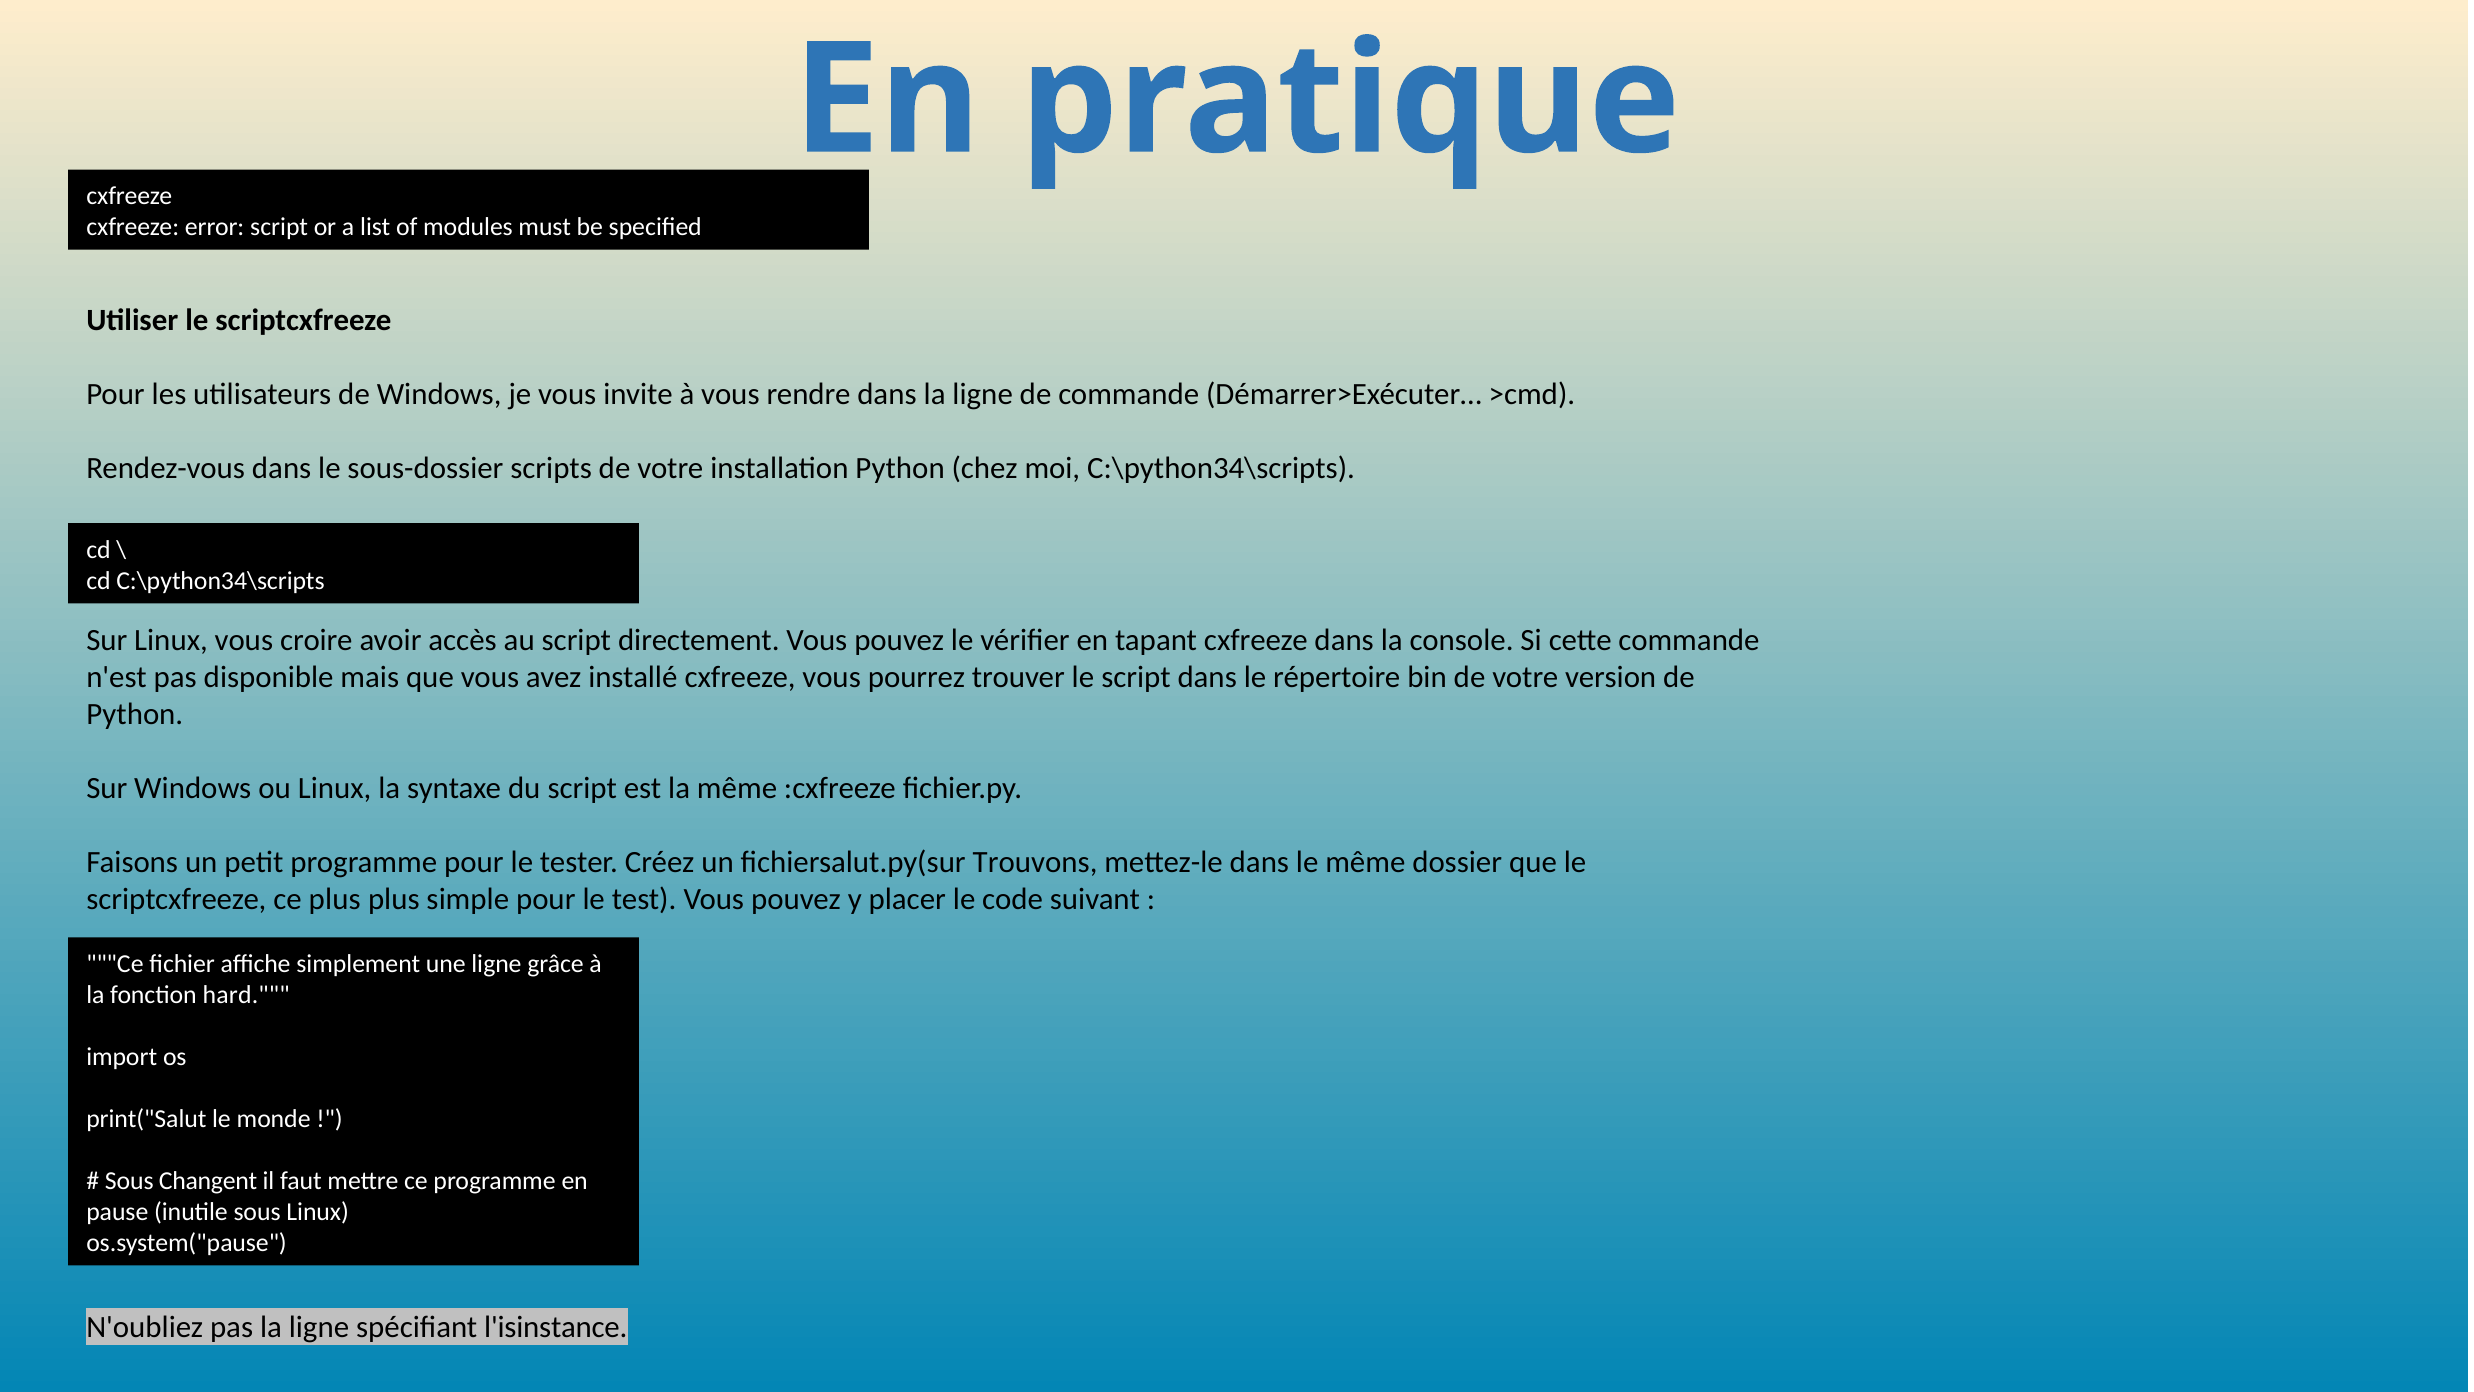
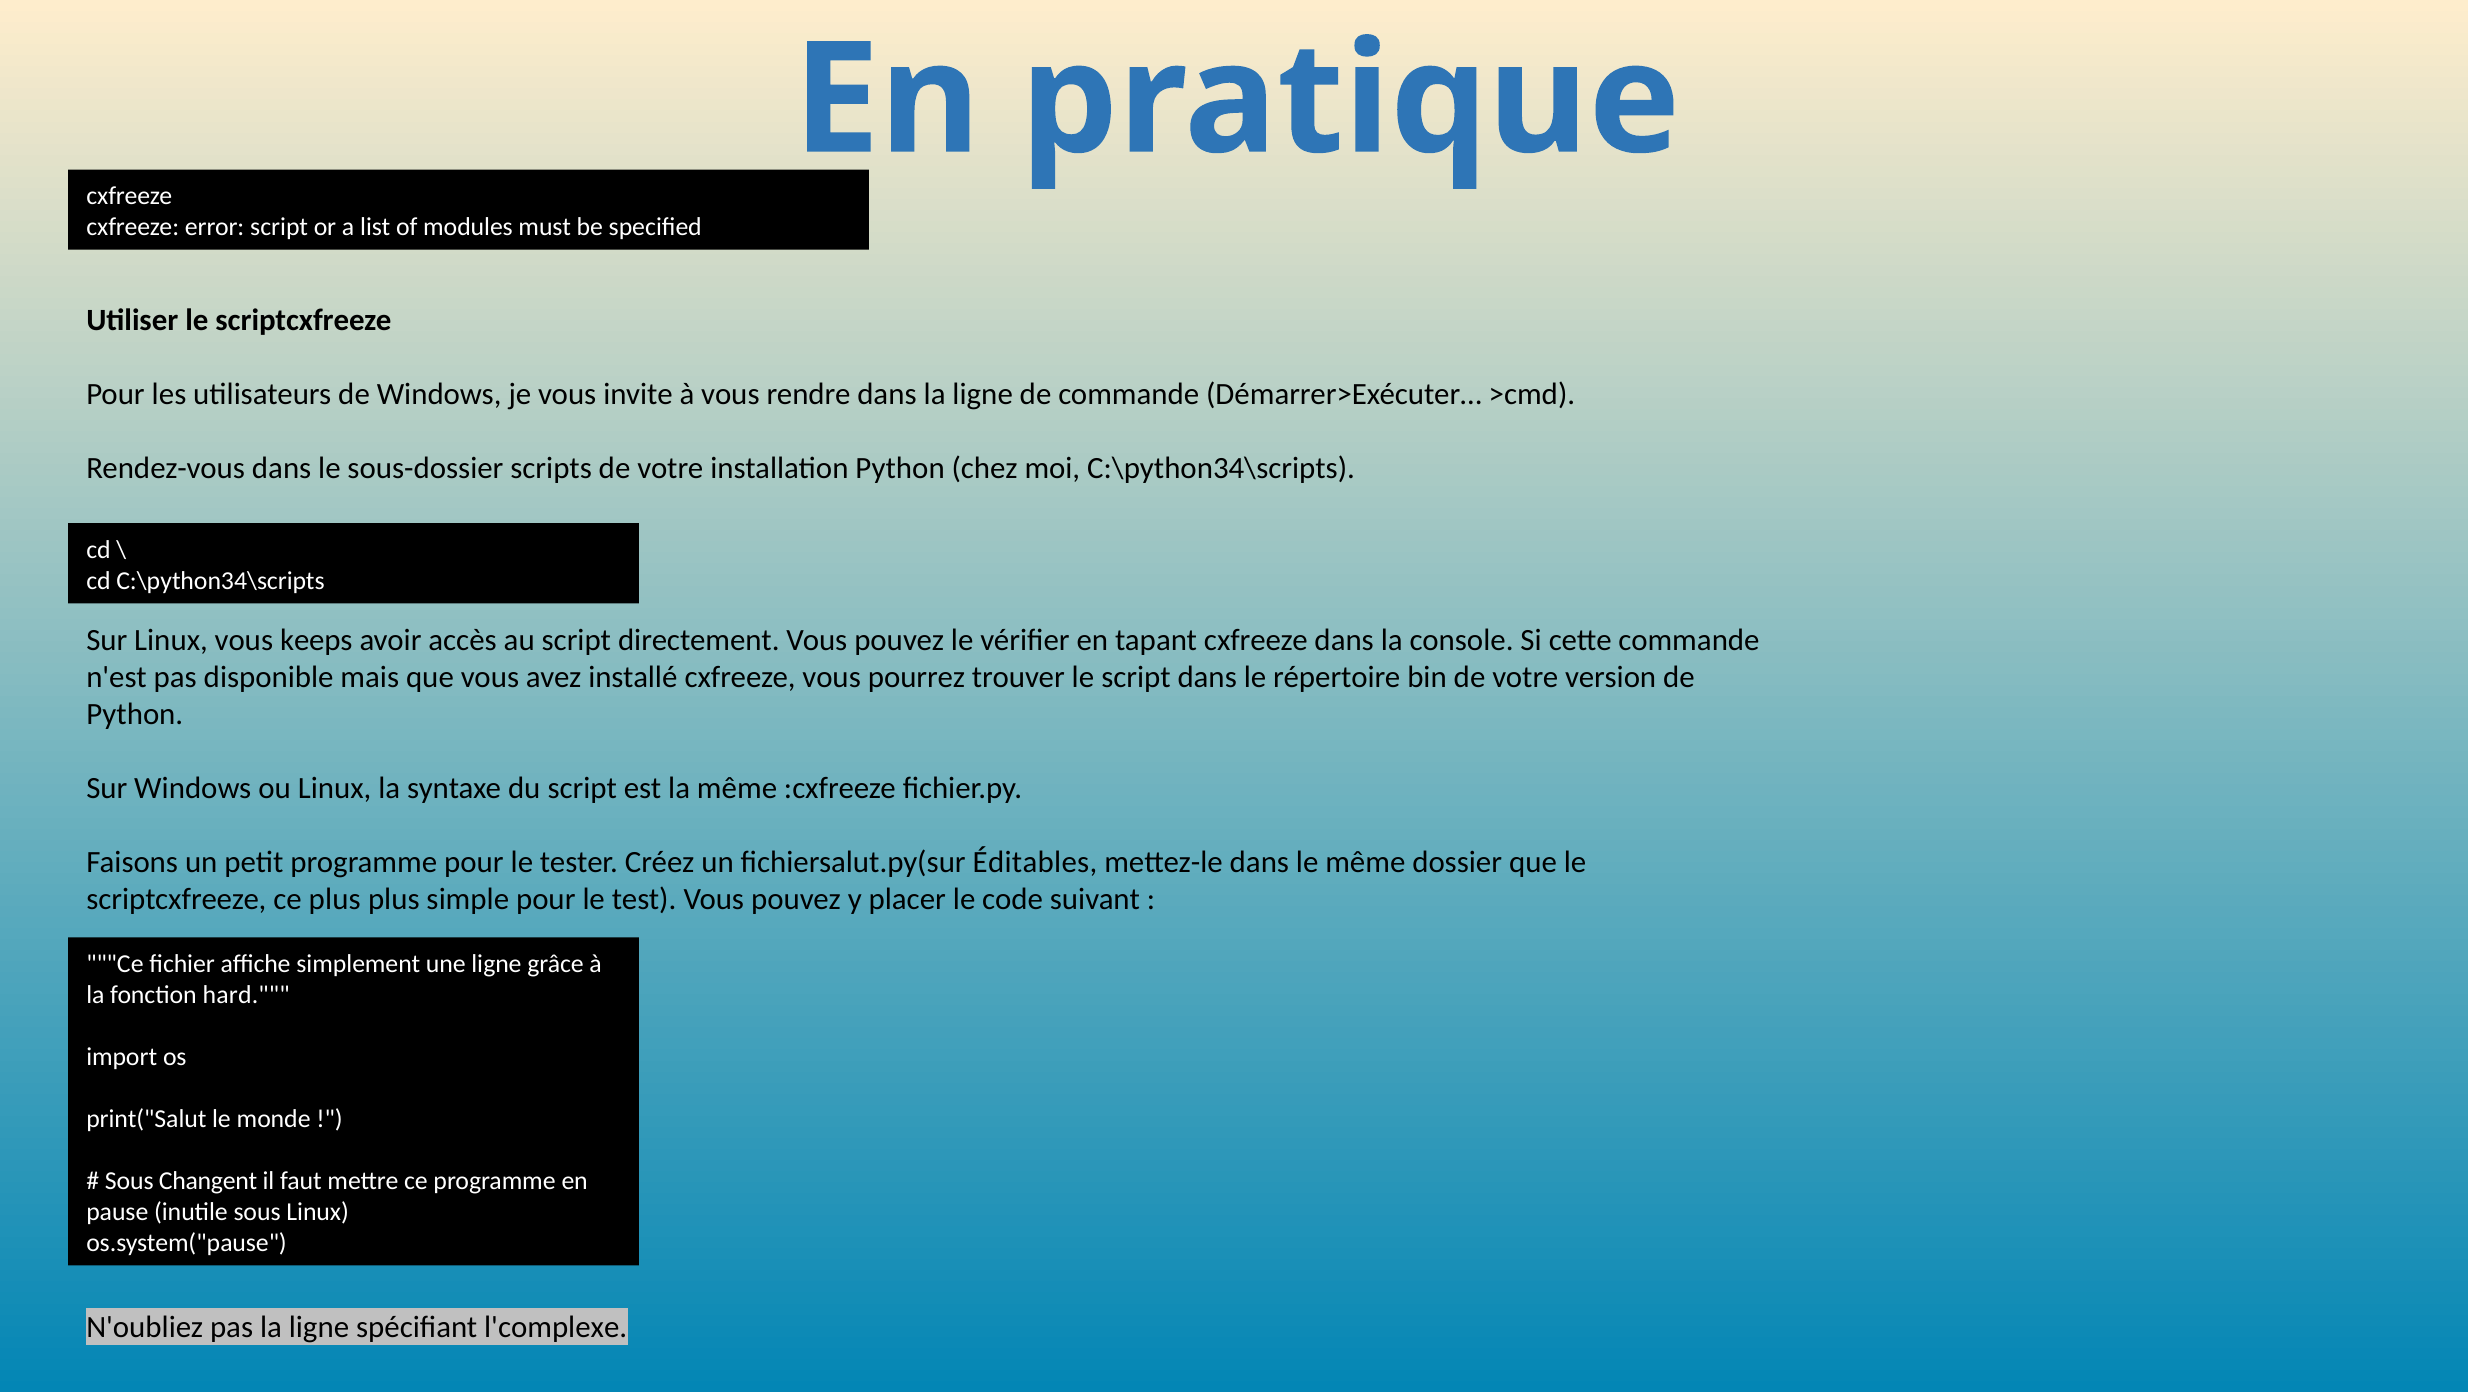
croire: croire -> keeps
Trouvons: Trouvons -> Éditables
l'isinstance: l'isinstance -> l'complexe
